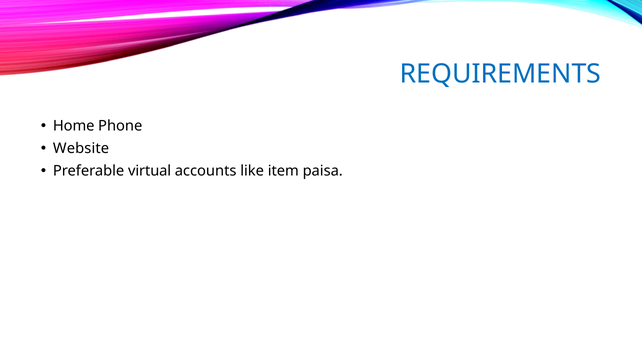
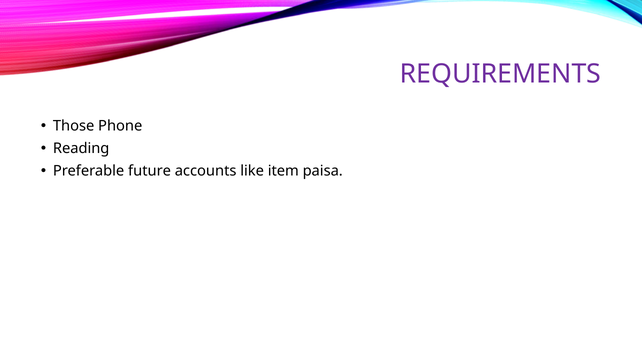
REQUIREMENTS colour: blue -> purple
Home: Home -> Those
Website: Website -> Reading
virtual: virtual -> future
